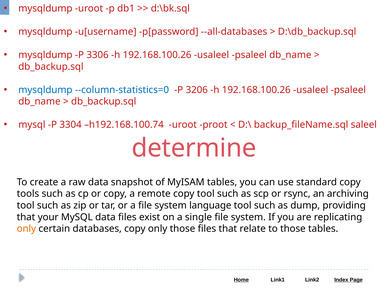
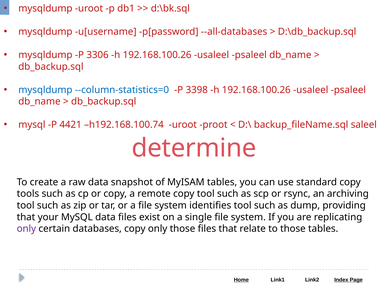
3206: 3206 -> 3398
3304: 3304 -> 4421
language: language -> identifies
only at (26, 229) colour: orange -> purple
